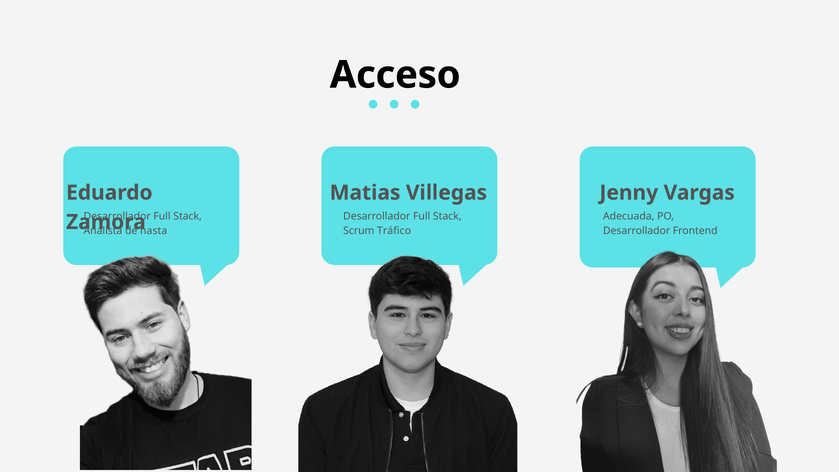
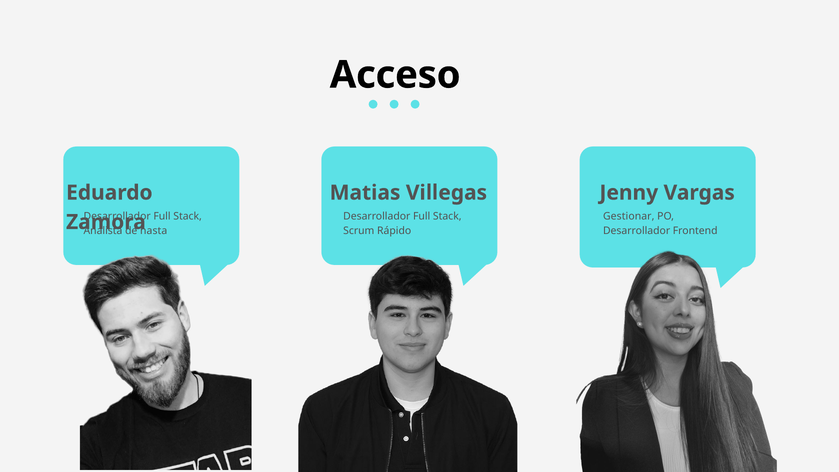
Adecuada: Adecuada -> Gestionar
Tráfico: Tráfico -> Rápido
